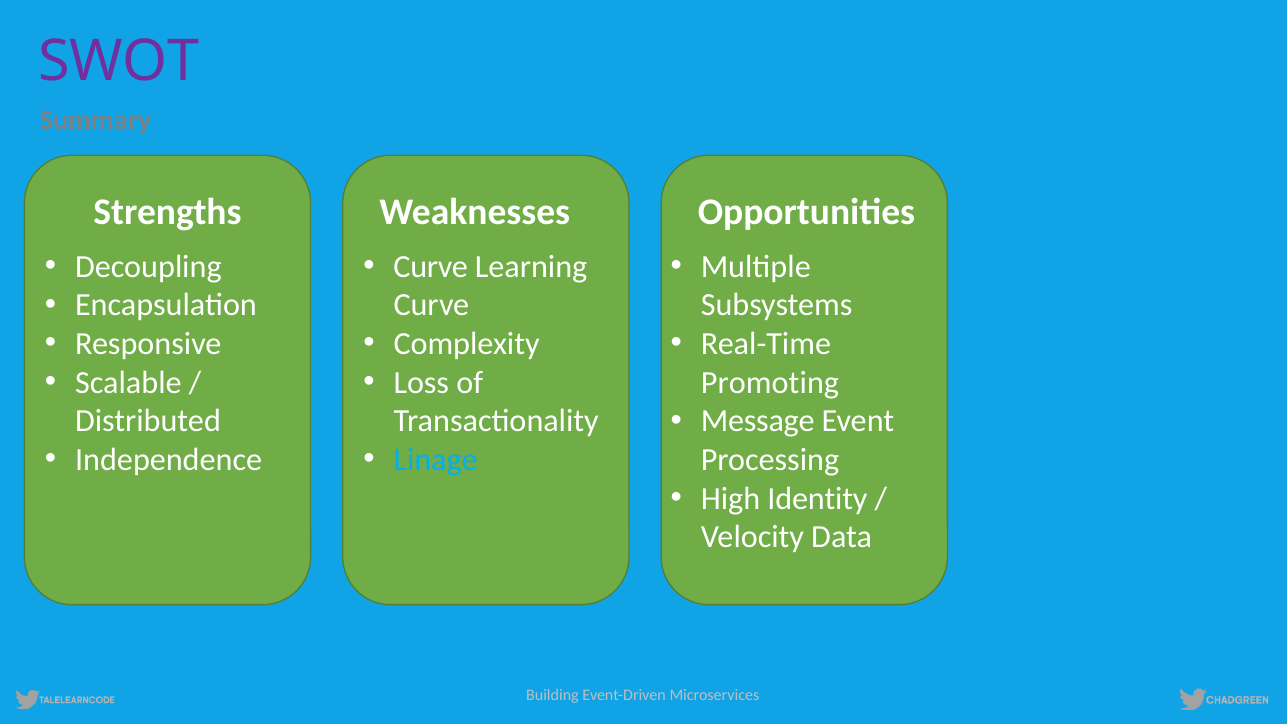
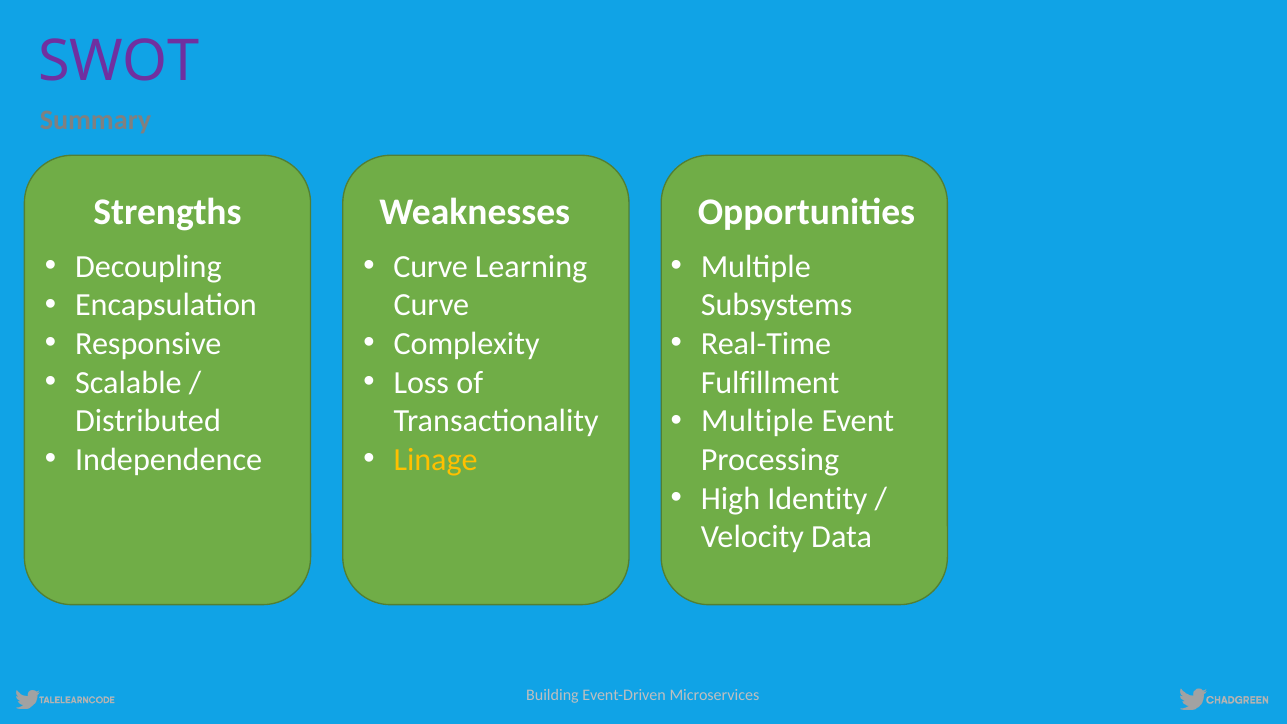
Promoting: Promoting -> Fulfillment
Message at (758, 421): Message -> Multiple
Linage colour: light blue -> yellow
